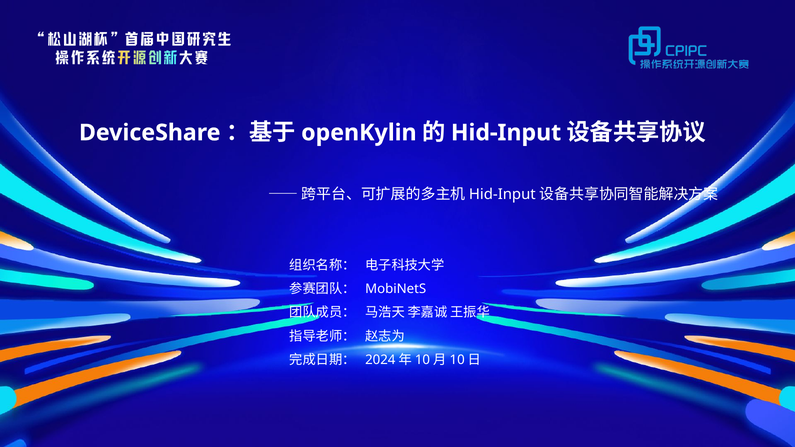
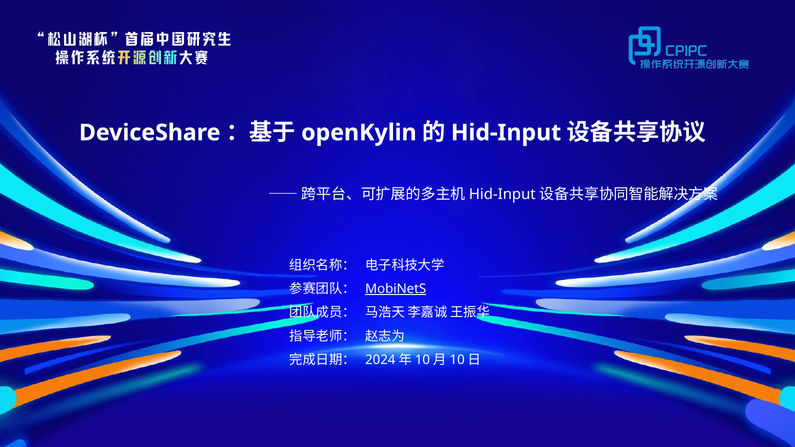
MobiNetS underline: none -> present
